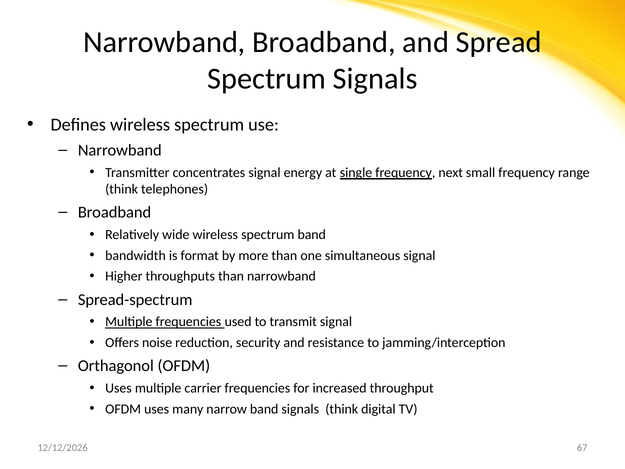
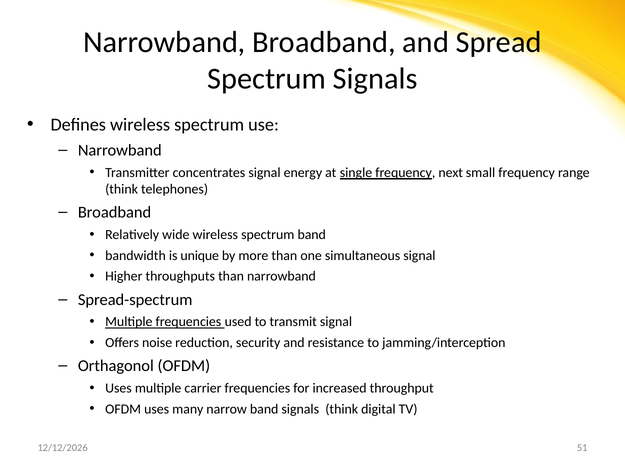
format: format -> unique
67: 67 -> 51
